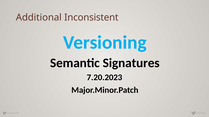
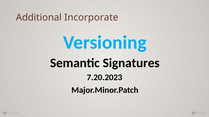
Inconsistent: Inconsistent -> Incorporate
